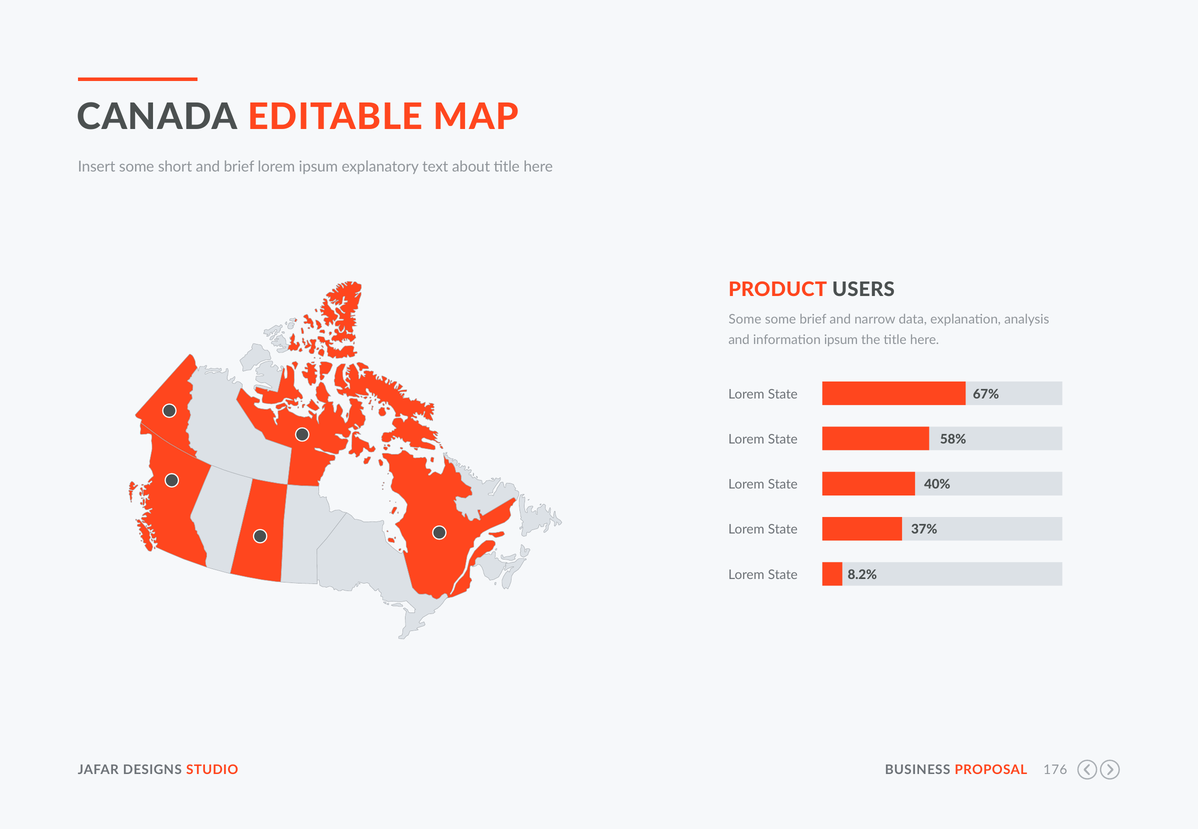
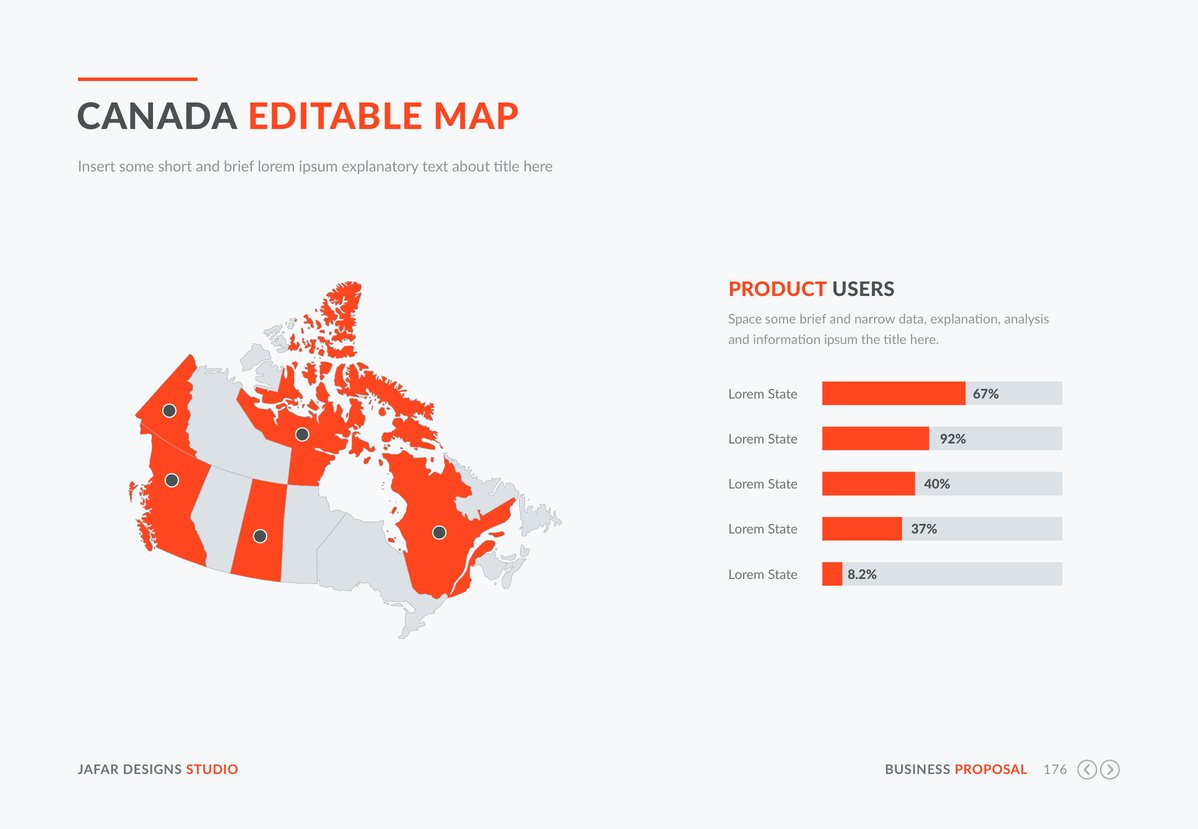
Some at (745, 319): Some -> Space
58%: 58% -> 92%
